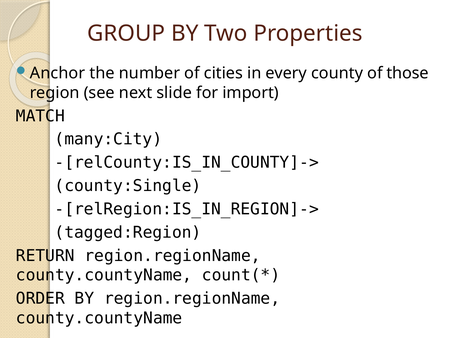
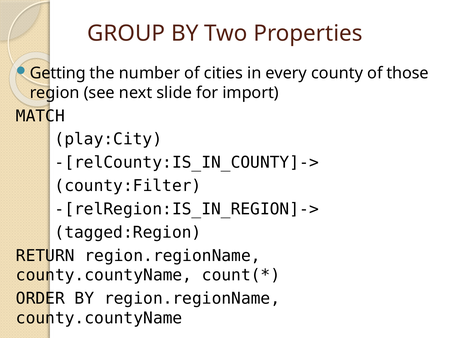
Anchor: Anchor -> Getting
many:City: many:City -> play:City
county:Single: county:Single -> county:Filter
